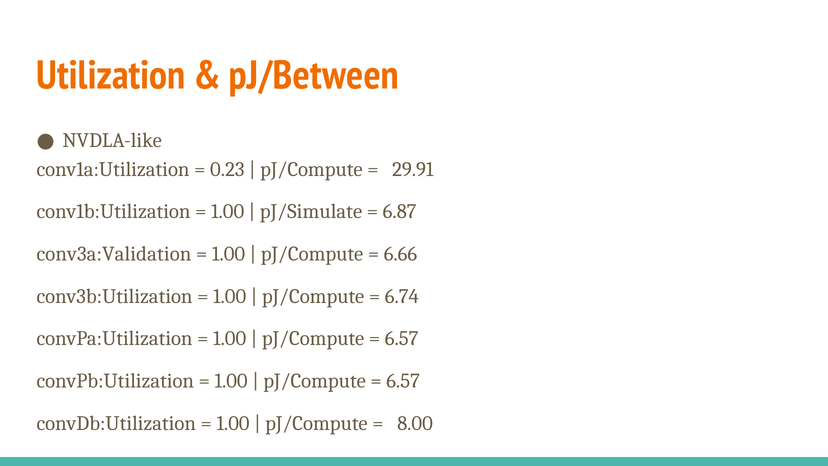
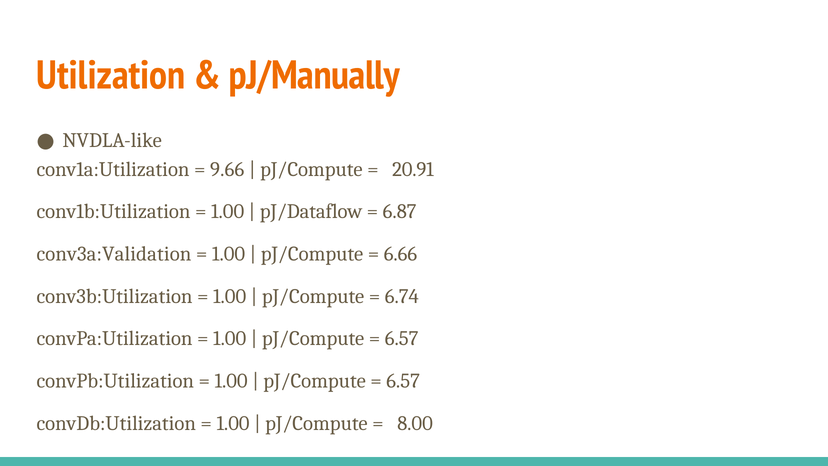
pJ/Between: pJ/Between -> pJ/Manually
0.23: 0.23 -> 9.66
29.91: 29.91 -> 20.91
pJ/Simulate: pJ/Simulate -> pJ/Dataflow
